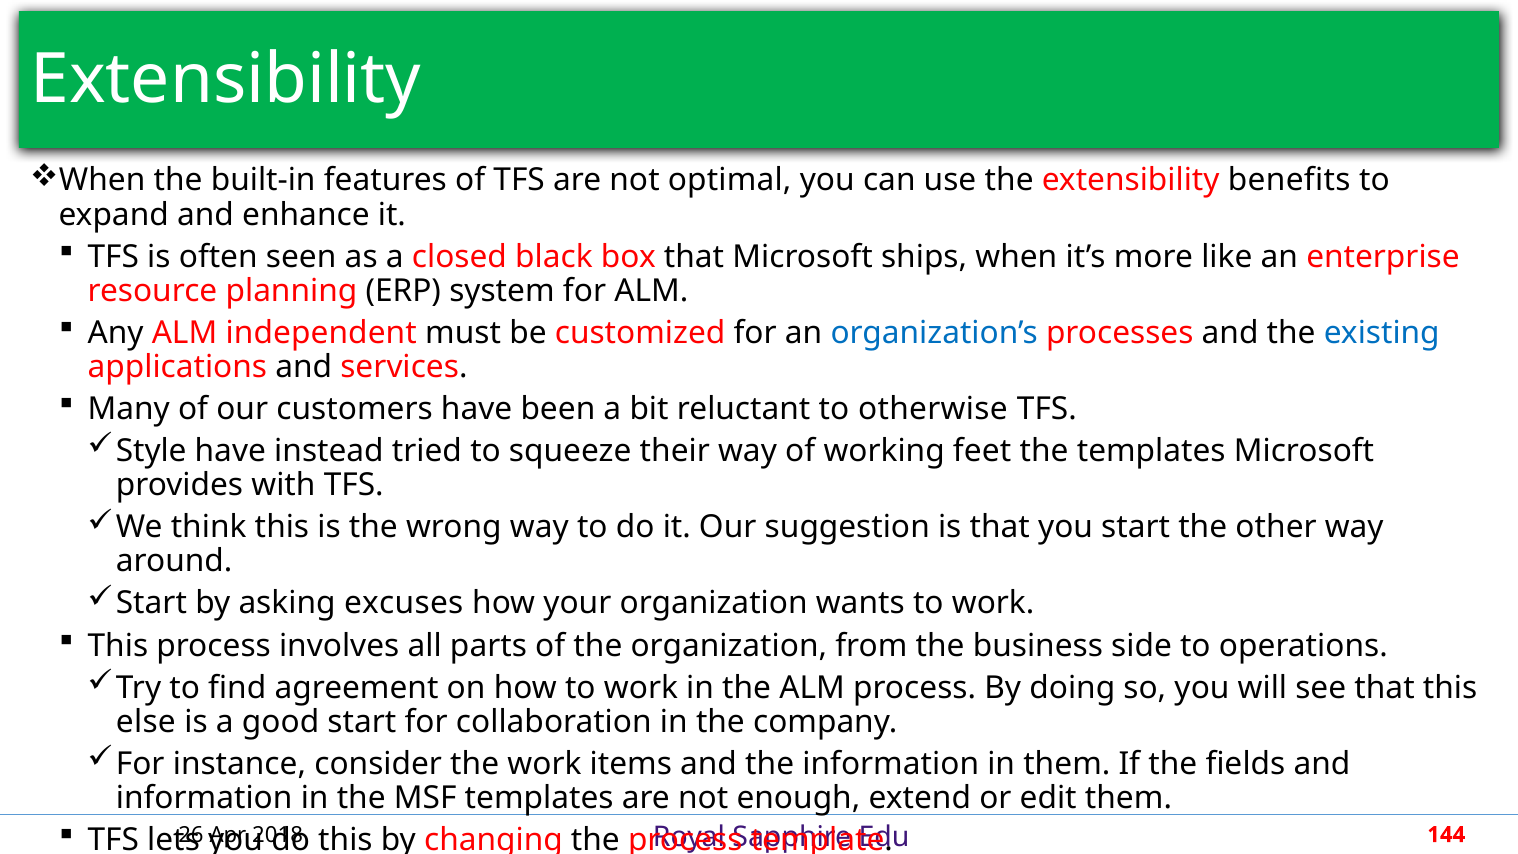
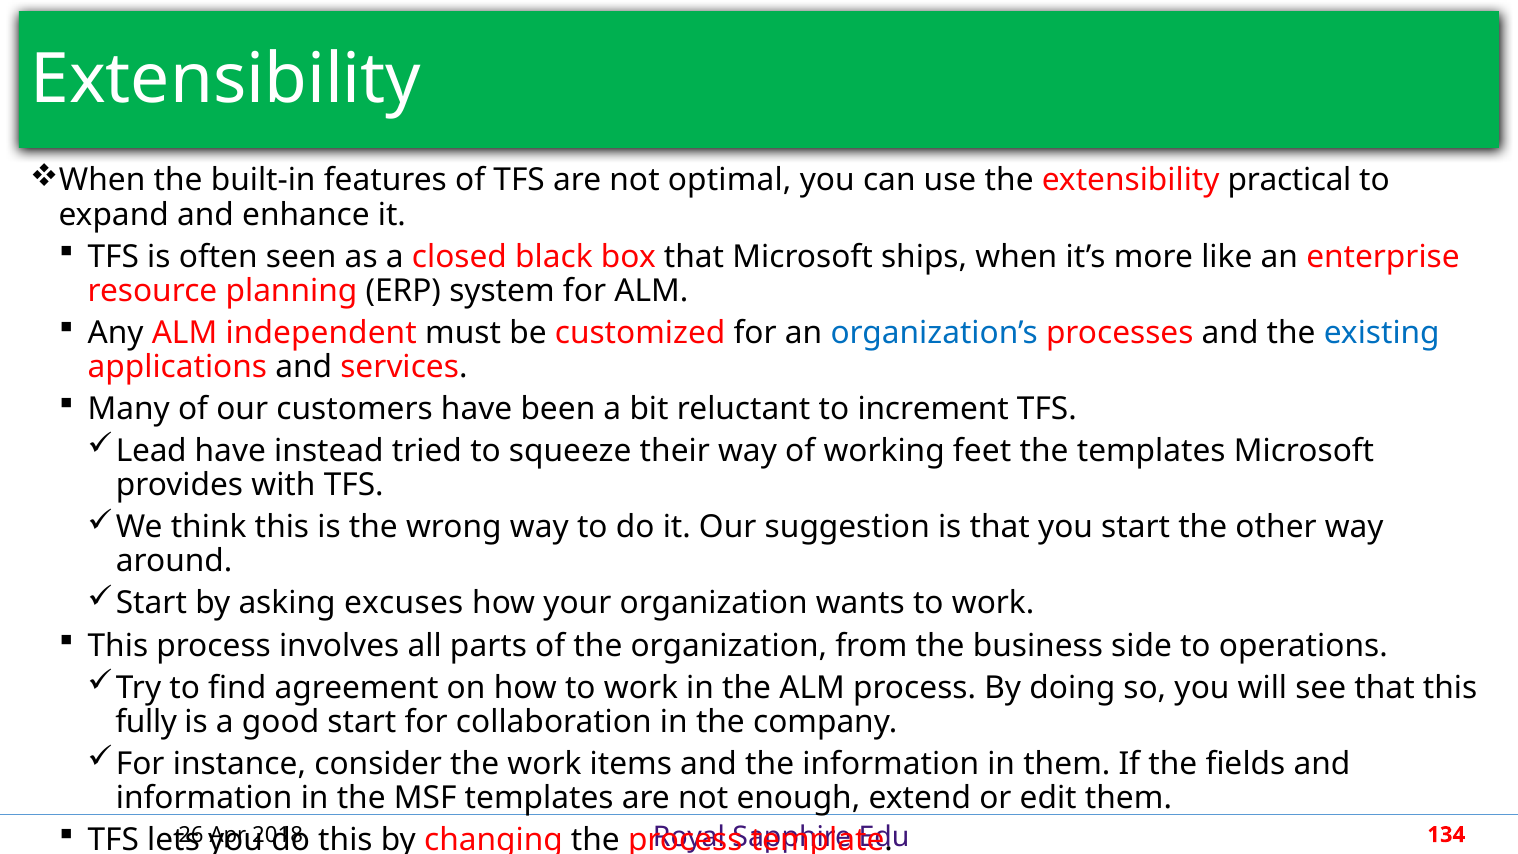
benefits: benefits -> practical
otherwise: otherwise -> increment
Style: Style -> Lead
else: else -> fully
144: 144 -> 134
